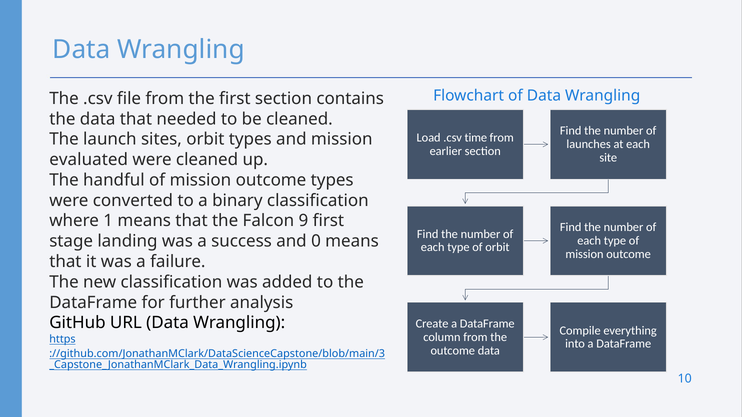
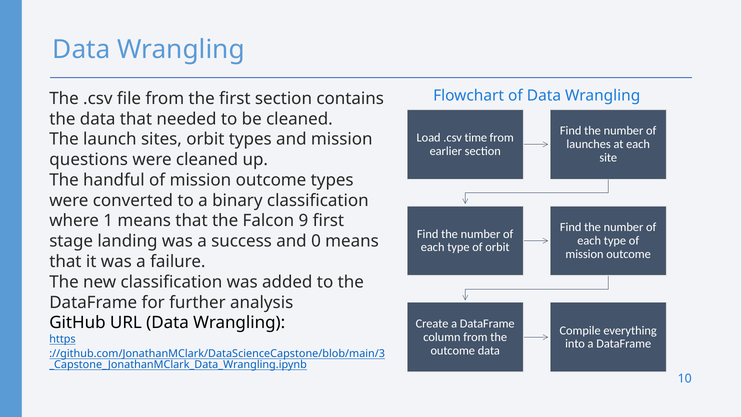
evaluated: evaluated -> questions
